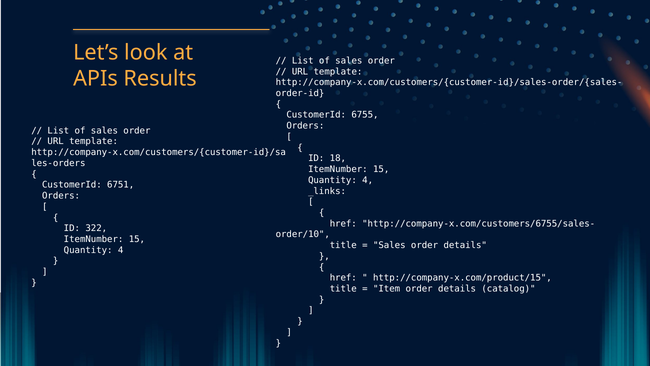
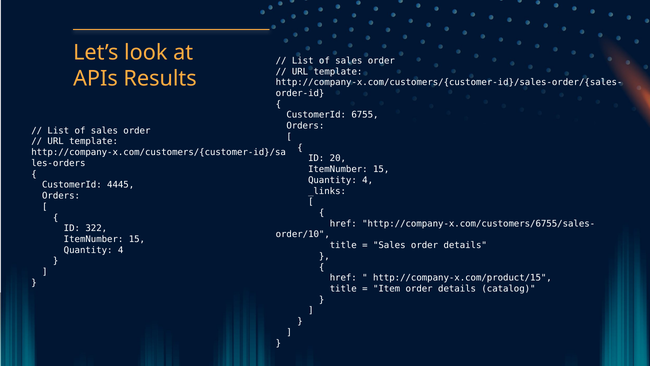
18: 18 -> 20
6751: 6751 -> 4445
